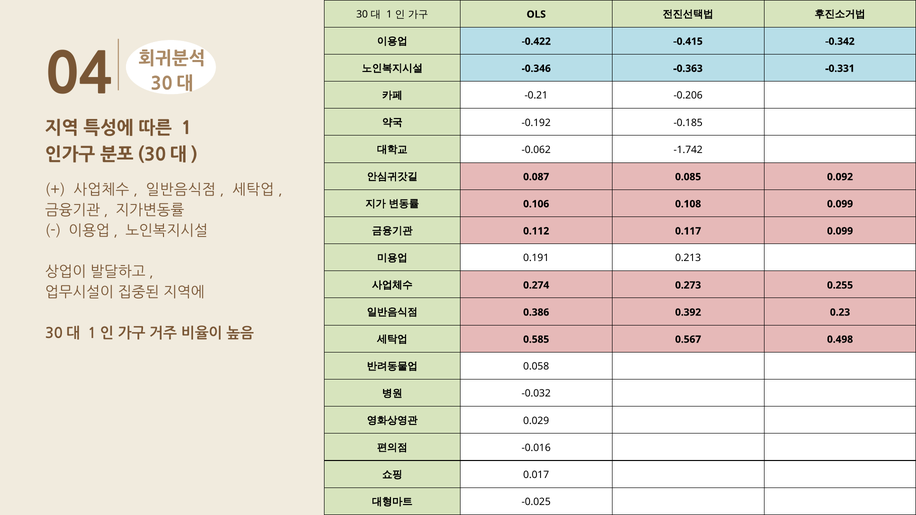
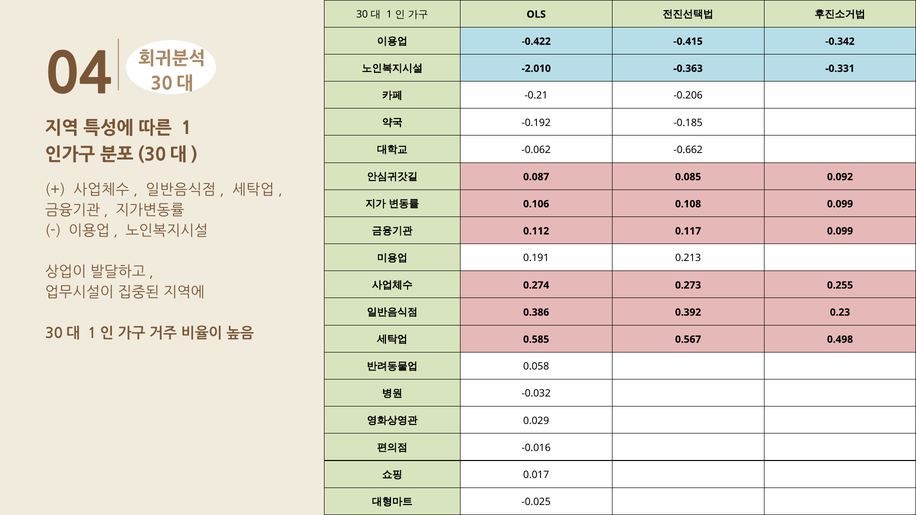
-0.346: -0.346 -> -2.010
-1.742: -1.742 -> -0.662
